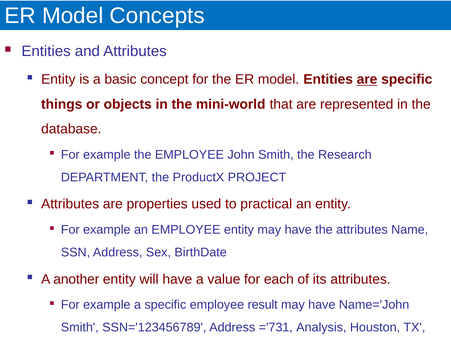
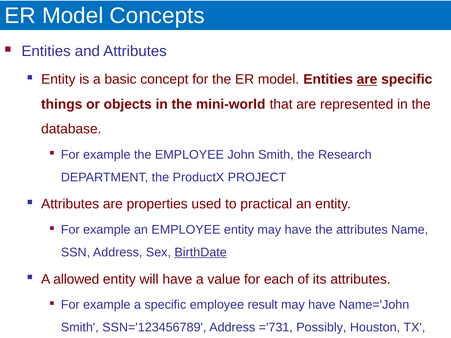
BirthDate underline: none -> present
another: another -> allowed
Analysis: Analysis -> Possibly
